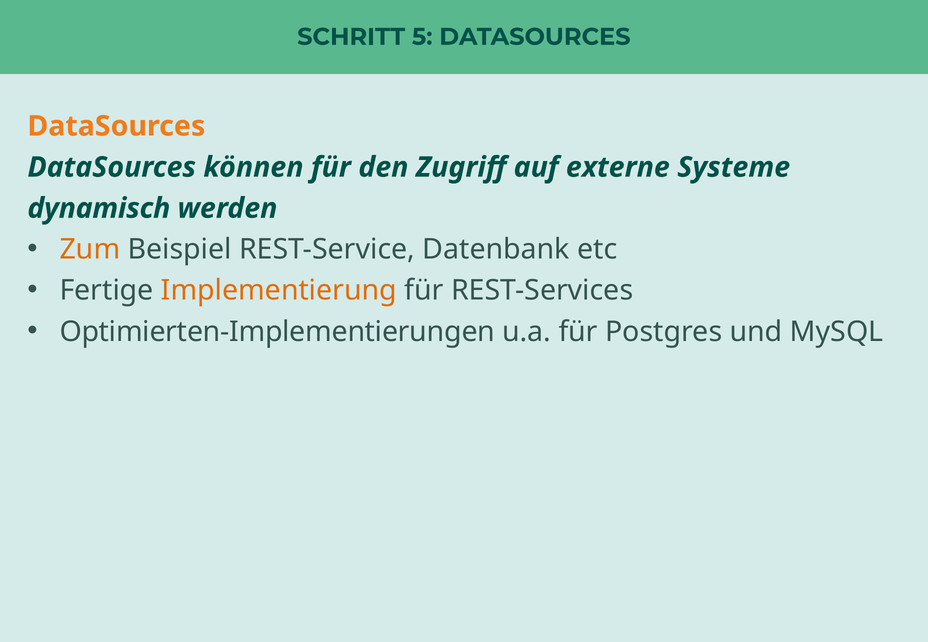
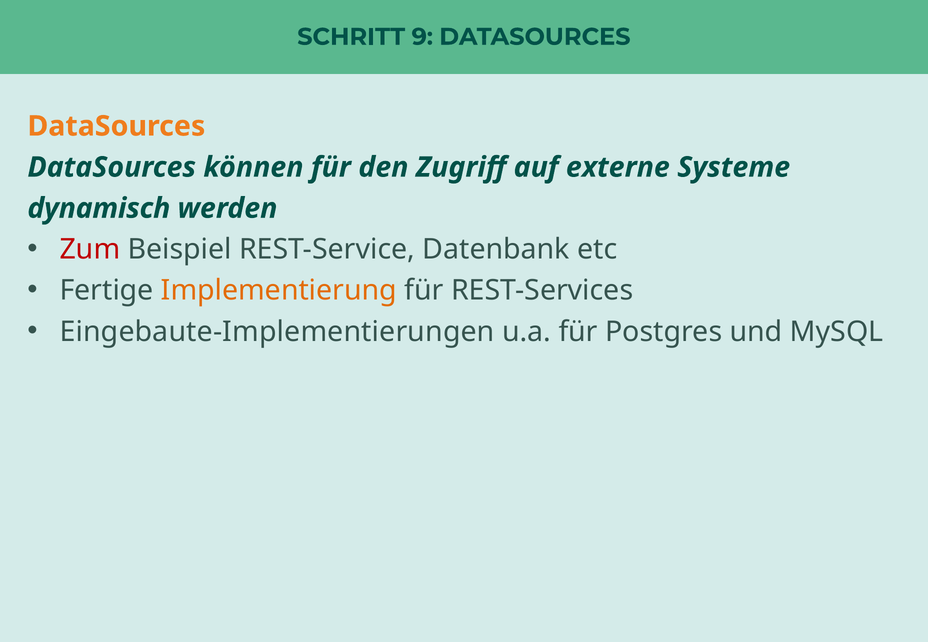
5: 5 -> 9
Zum colour: orange -> red
Optimierten-Implementierungen: Optimierten-Implementierungen -> Eingebaute-Implementierungen
